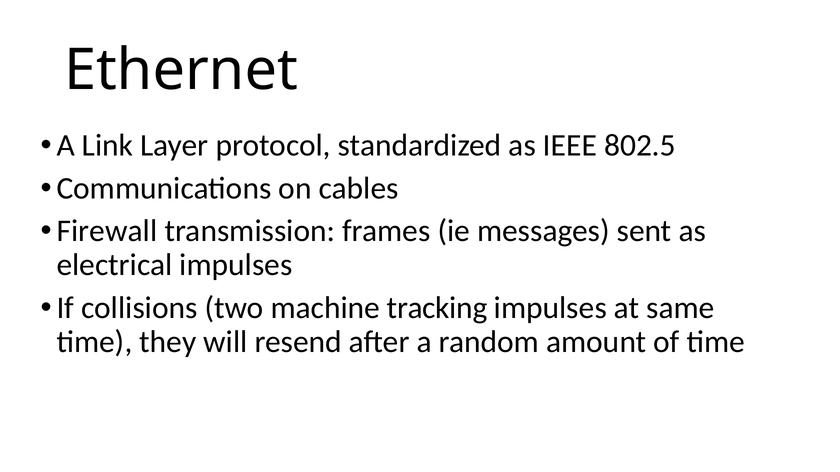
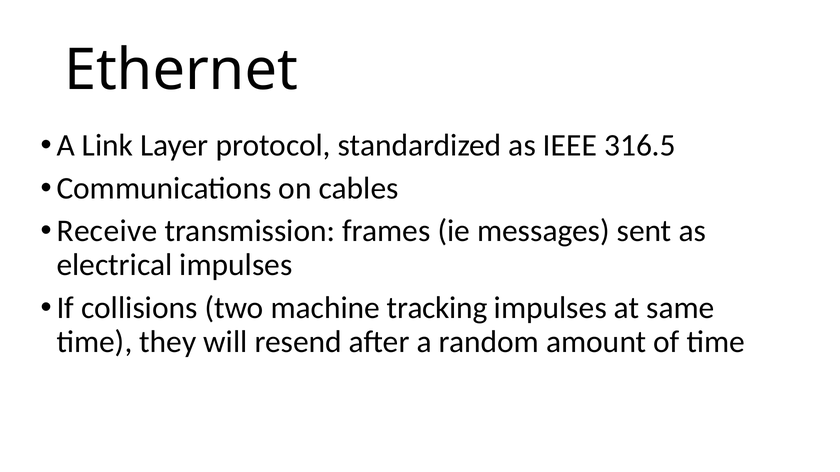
802.5: 802.5 -> 316.5
Firewall: Firewall -> Receive
